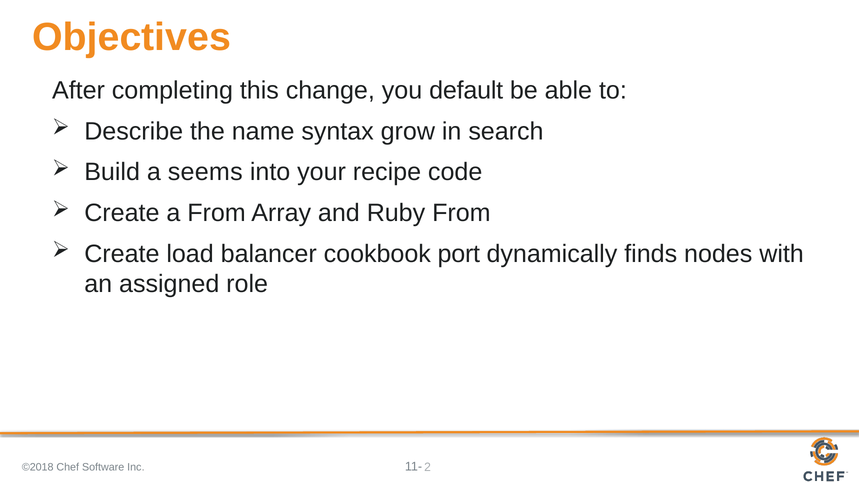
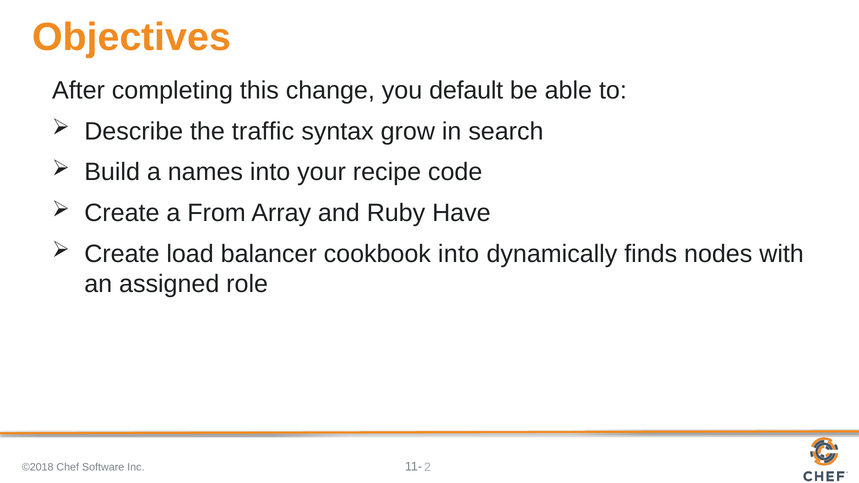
name: name -> traffic
seems: seems -> names
Ruby From: From -> Have
cookbook port: port -> into
